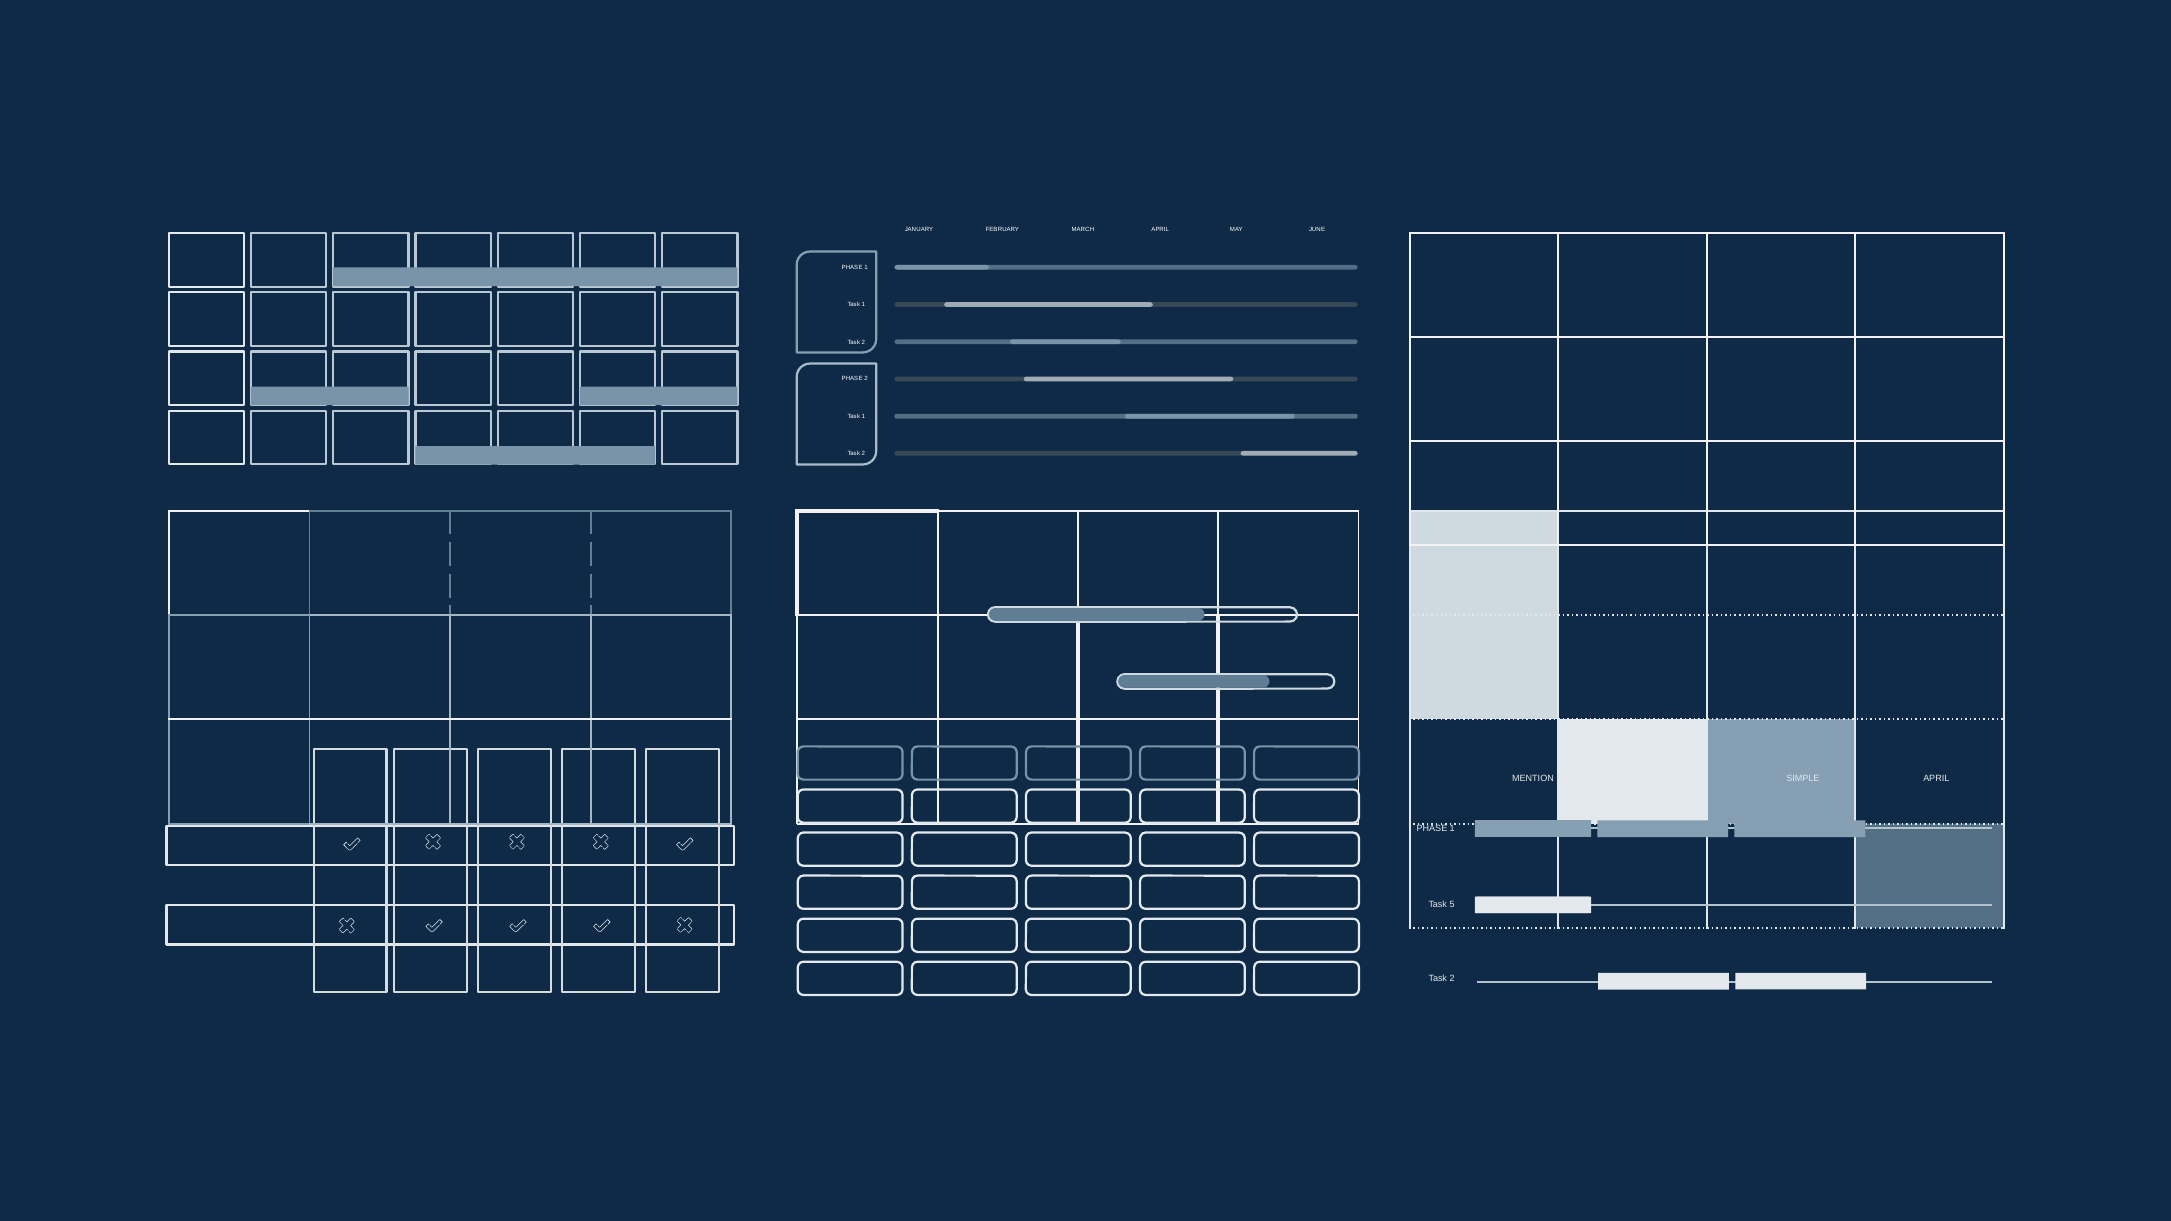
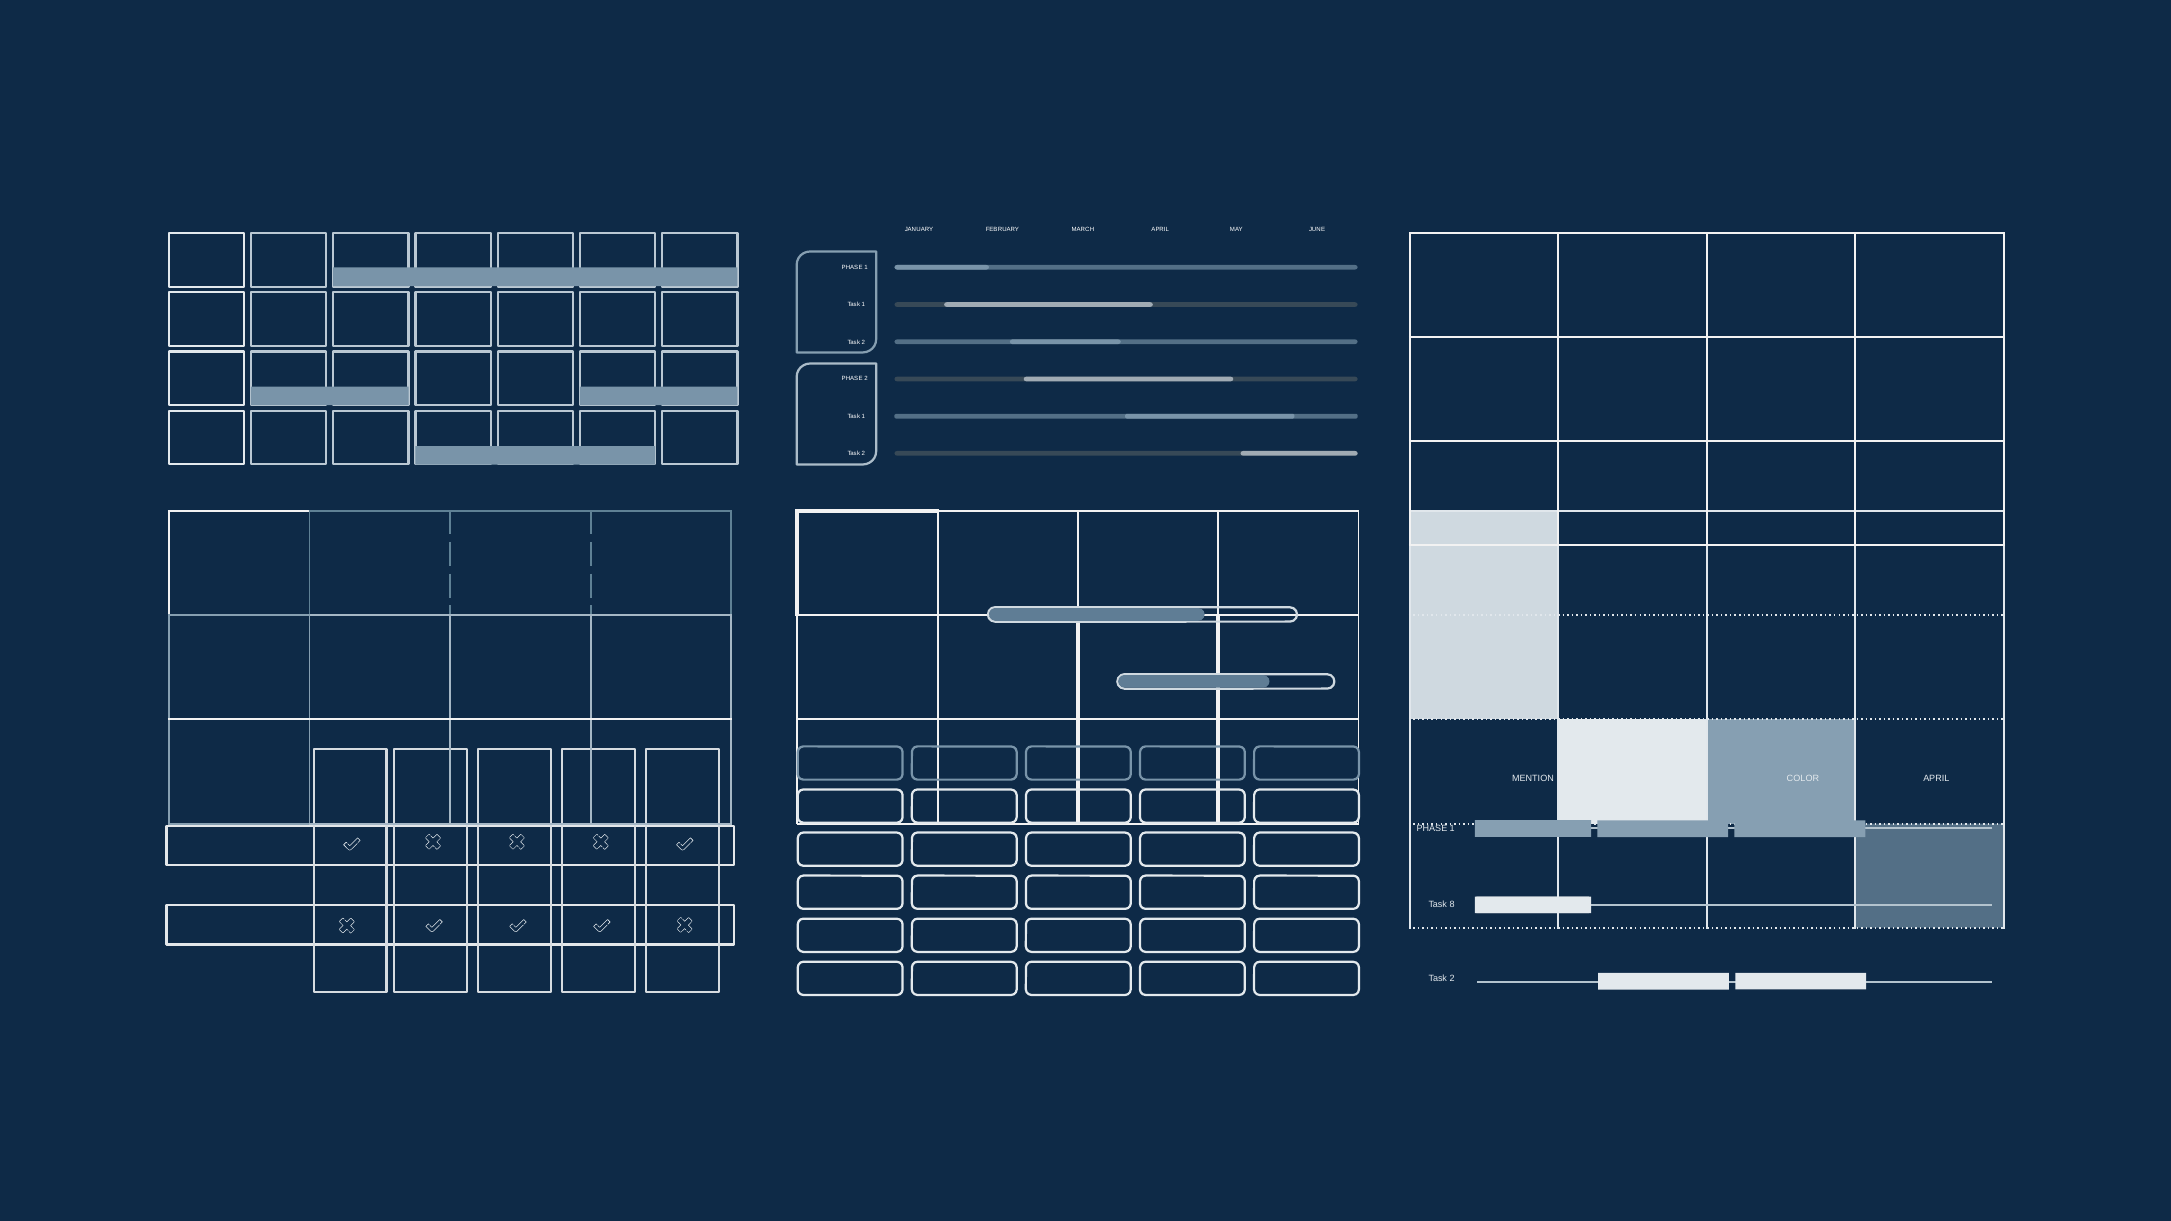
SIMPLE: SIMPLE -> COLOR
5: 5 -> 8
